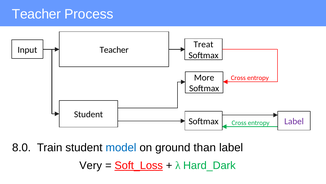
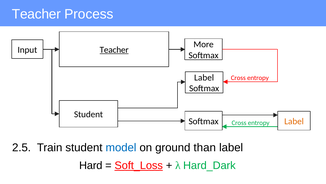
Treat: Treat -> More
Teacher at (114, 50) underline: none -> present
More at (204, 77): More -> Label
Label at (294, 121) colour: purple -> orange
8.0: 8.0 -> 2.5
Very: Very -> Hard
